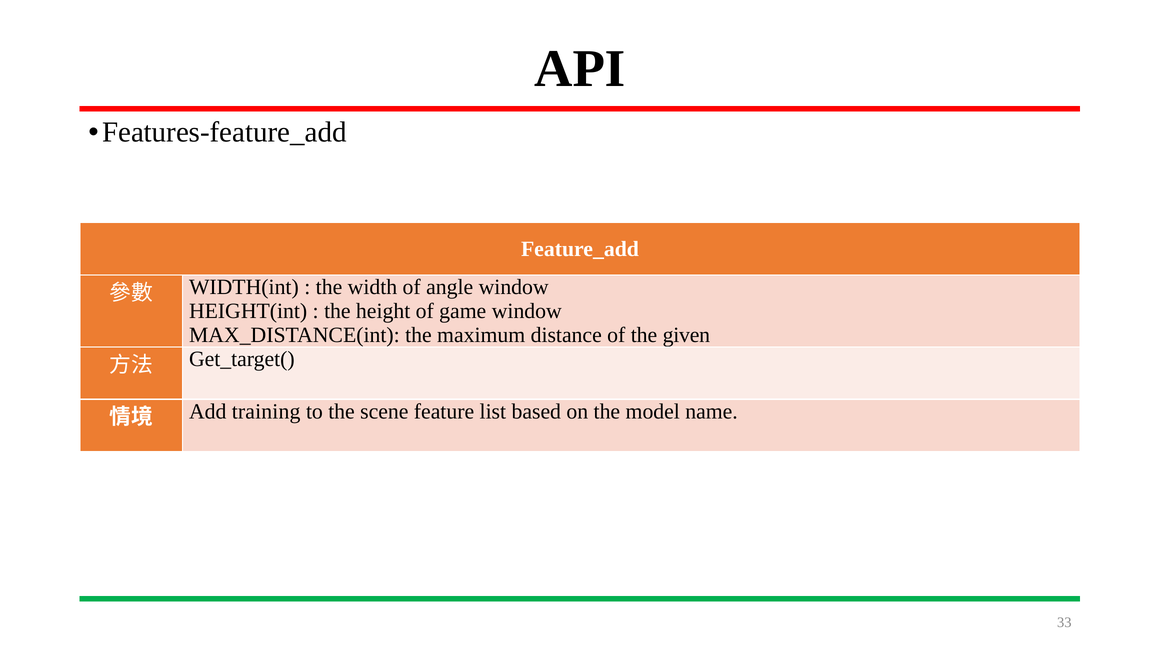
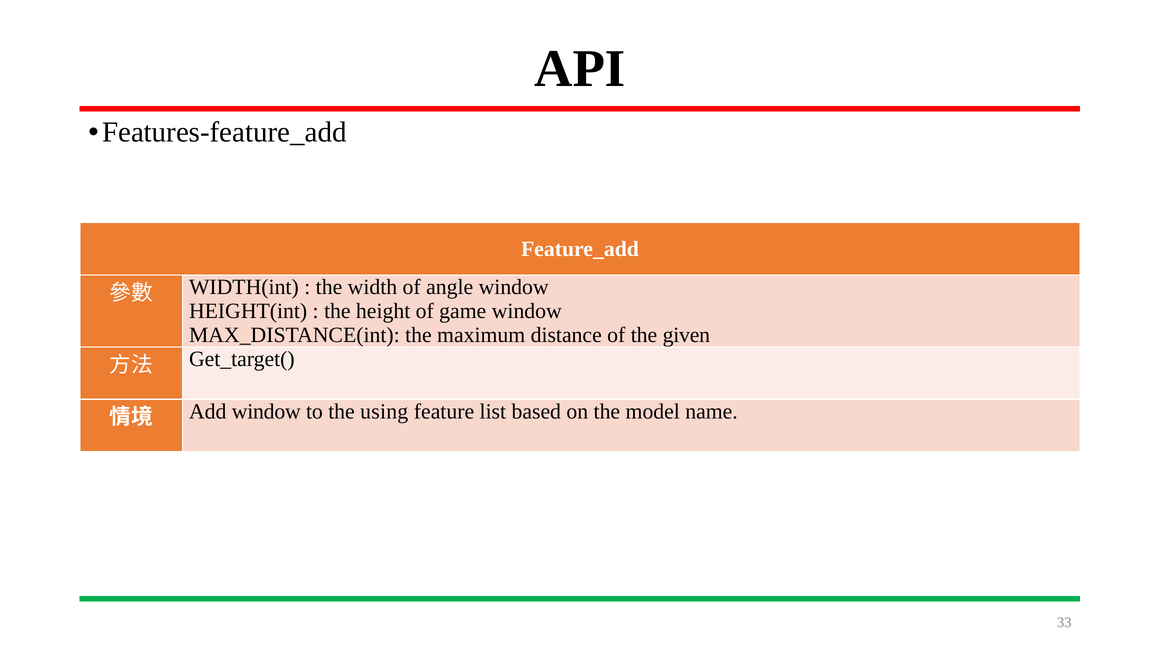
Add training: training -> window
scene: scene -> using
